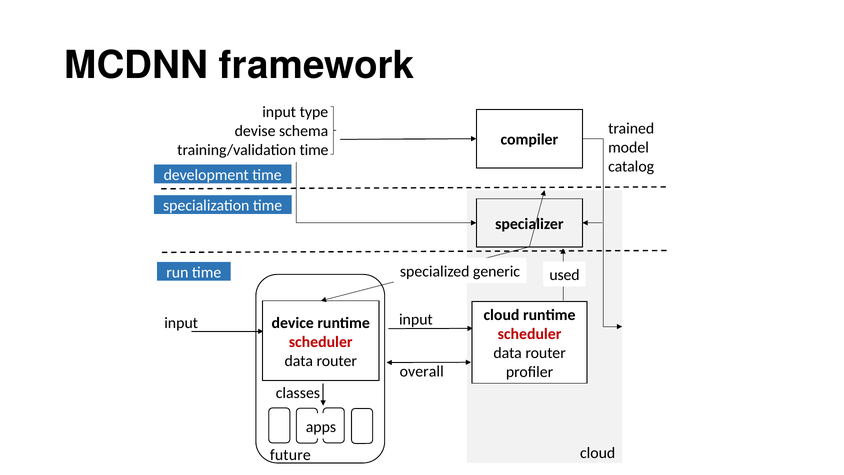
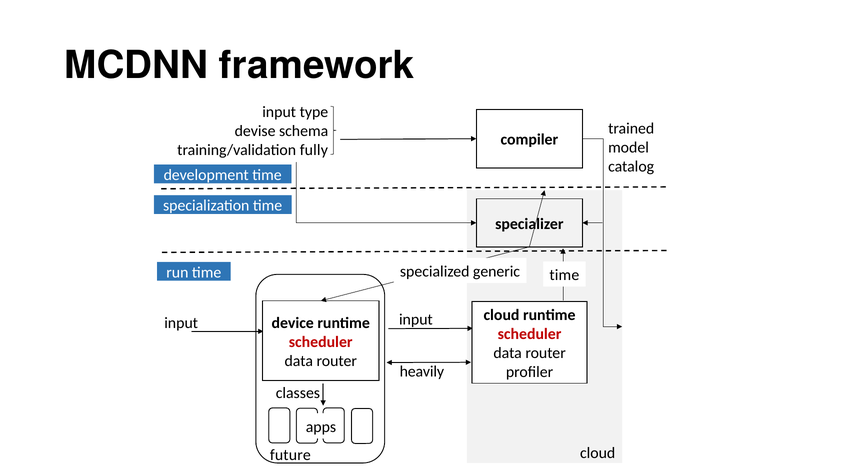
training/validation time: time -> fully
used at (564, 275): used -> time
overall: overall -> heavily
